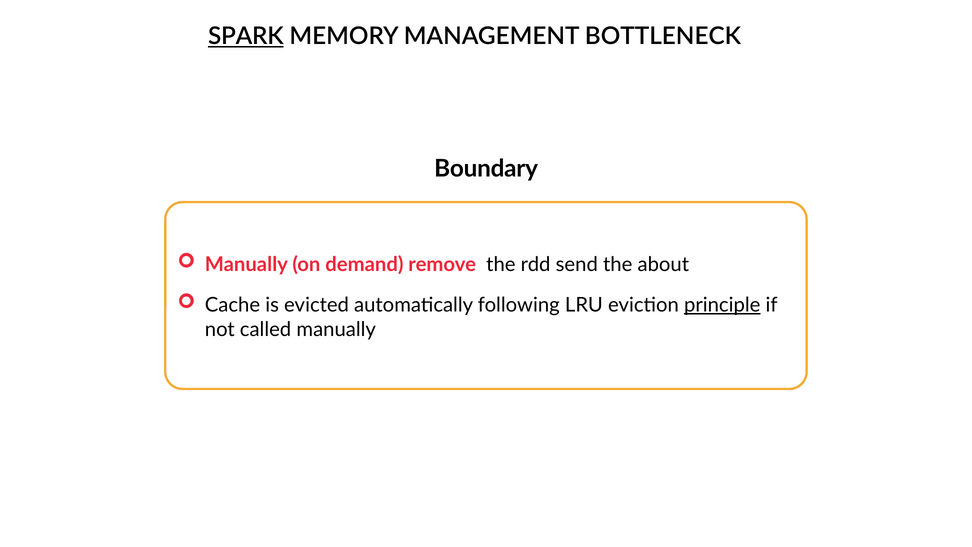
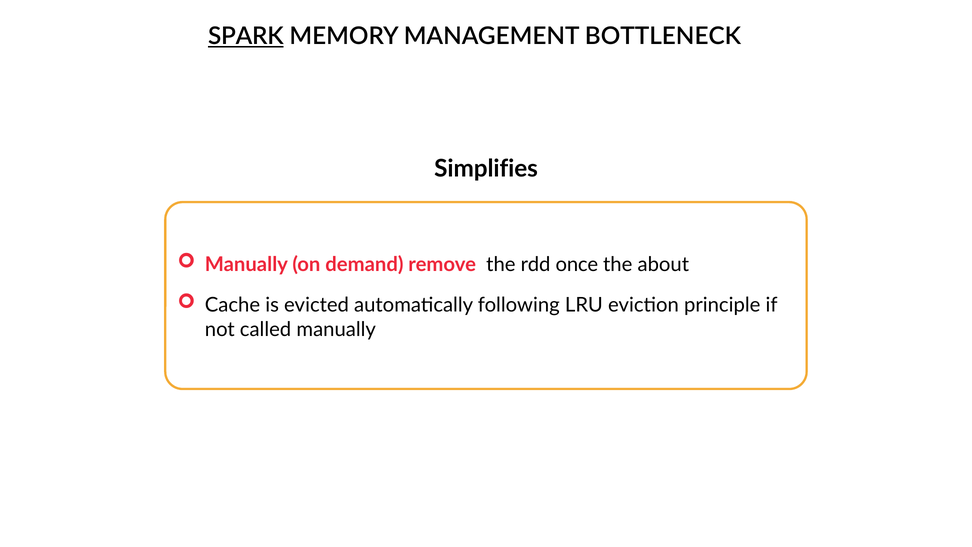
Boundary: Boundary -> Simplifies
send: send -> once
principle underline: present -> none
